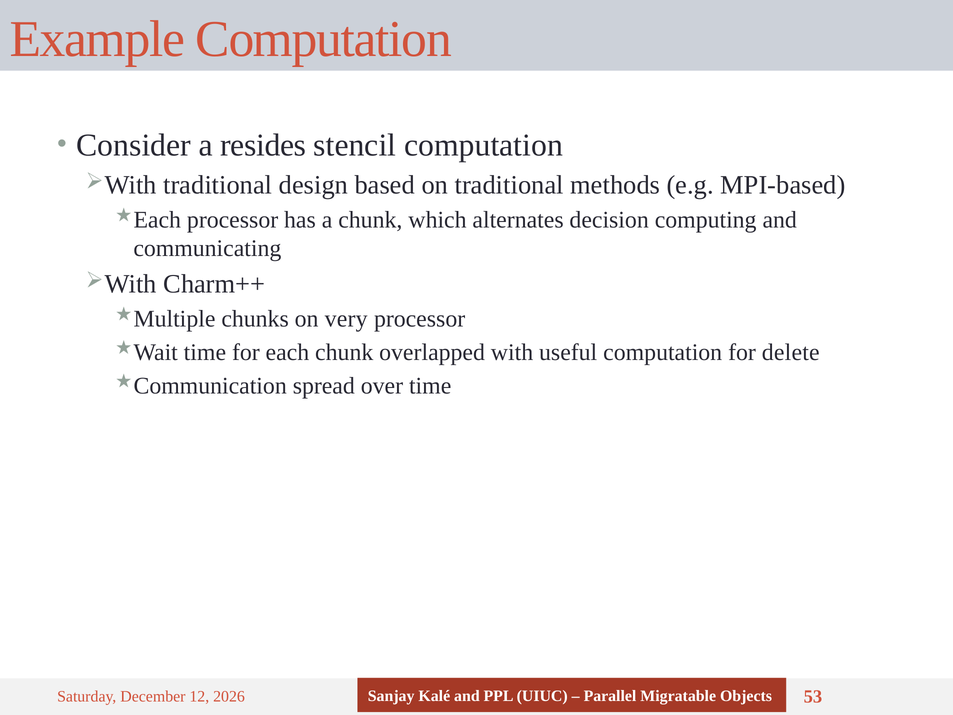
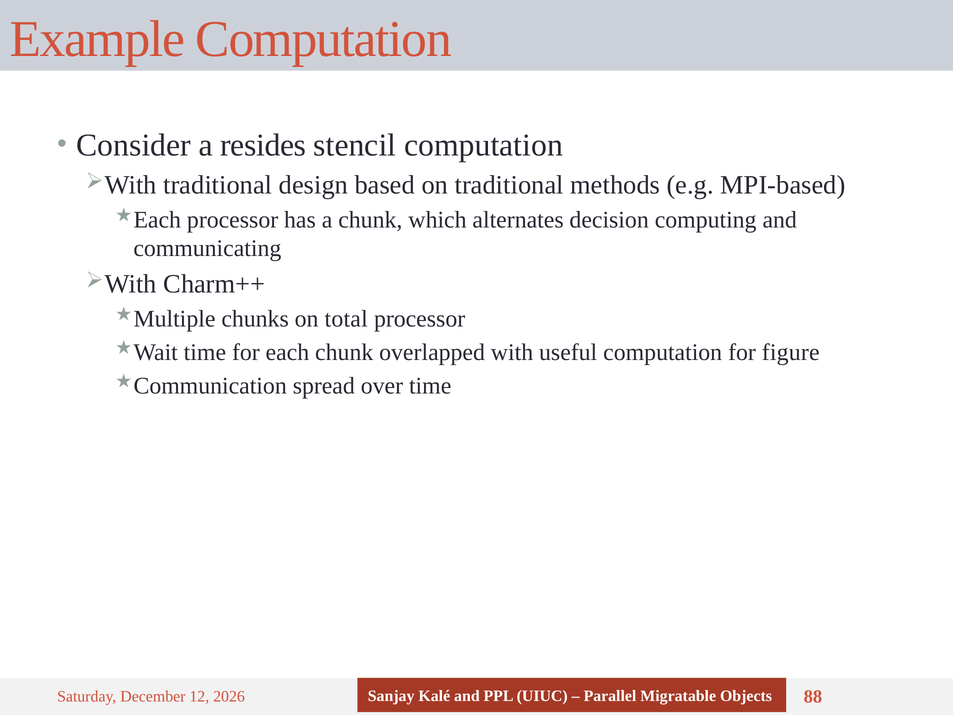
very: very -> total
delete: delete -> figure
53: 53 -> 88
